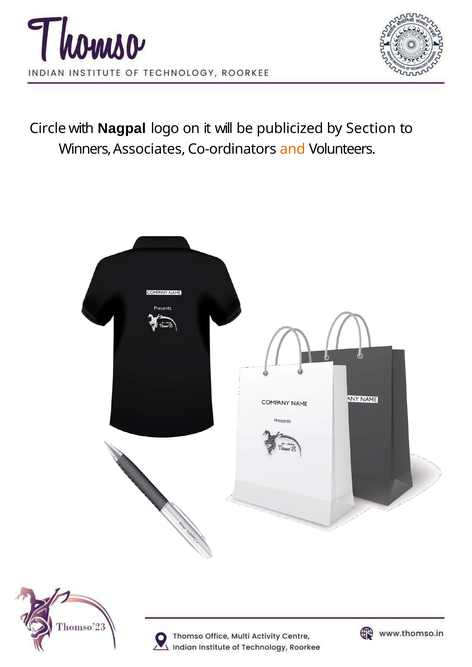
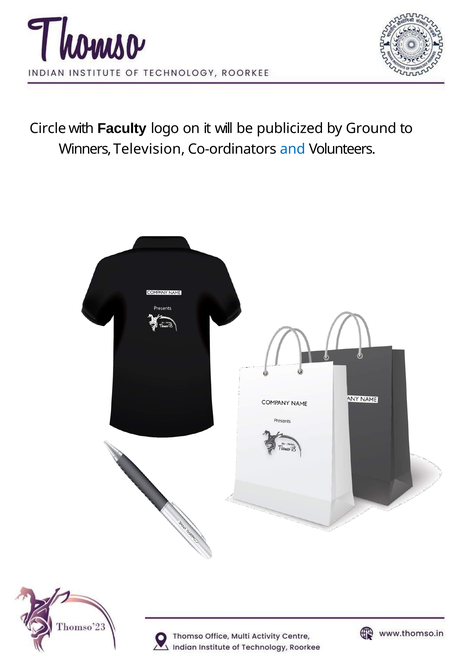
Nagpal: Nagpal -> Faculty
Section: Section -> Ground
Associates: Associates -> Television
and colour: orange -> blue
